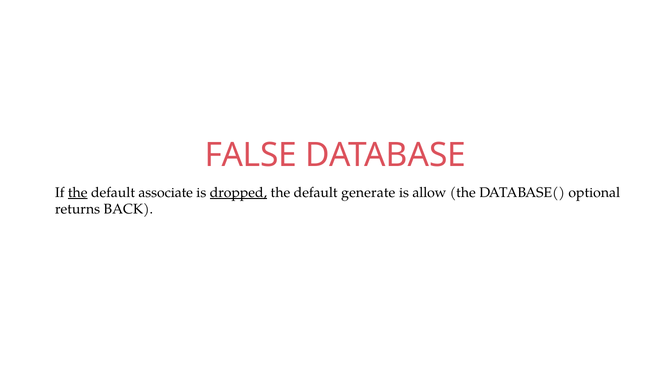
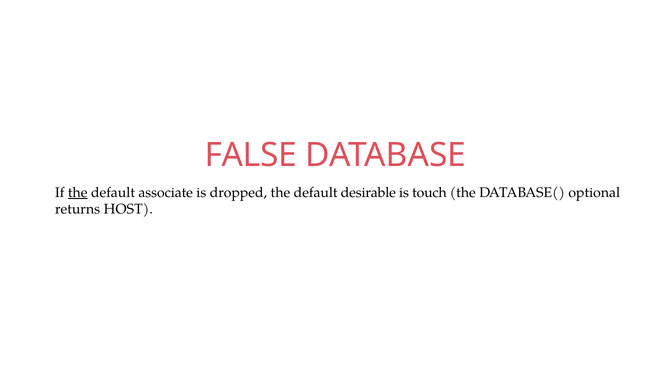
dropped underline: present -> none
generate: generate -> desirable
allow: allow -> touch
BACK: BACK -> HOST
